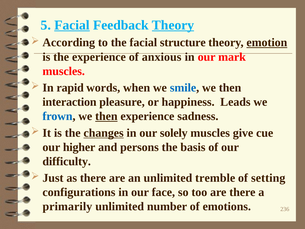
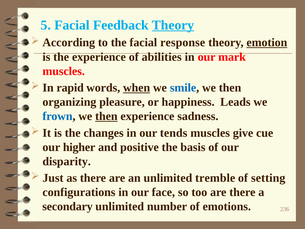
Facial at (72, 25) underline: present -> none
structure: structure -> response
anxious: anxious -> abilities
when underline: none -> present
interaction: interaction -> organizing
changes underline: present -> none
solely: solely -> tends
persons: persons -> positive
difficulty: difficulty -> disparity
primarily: primarily -> secondary
